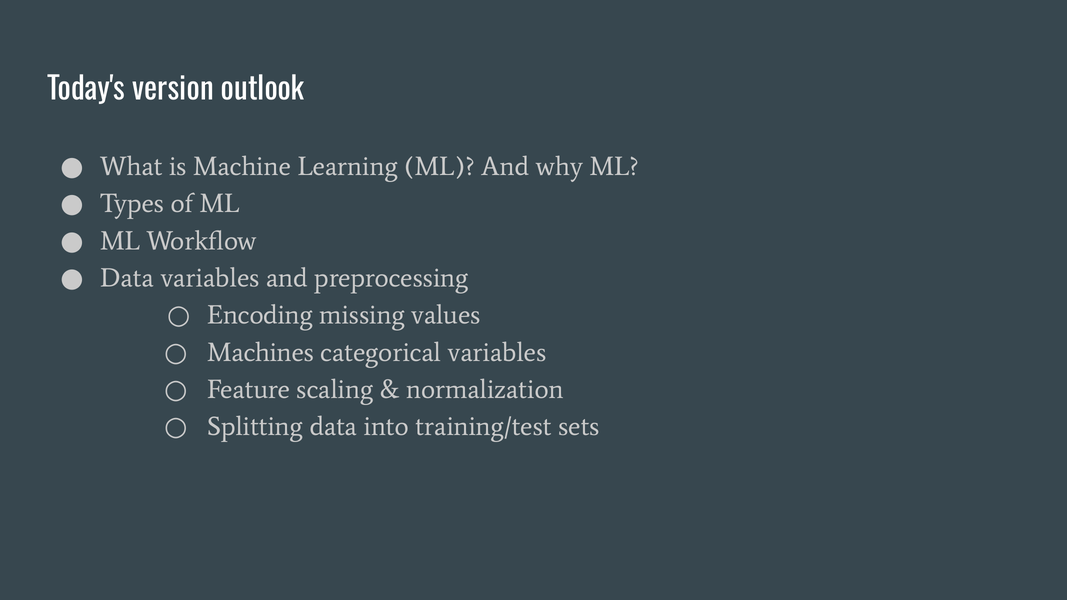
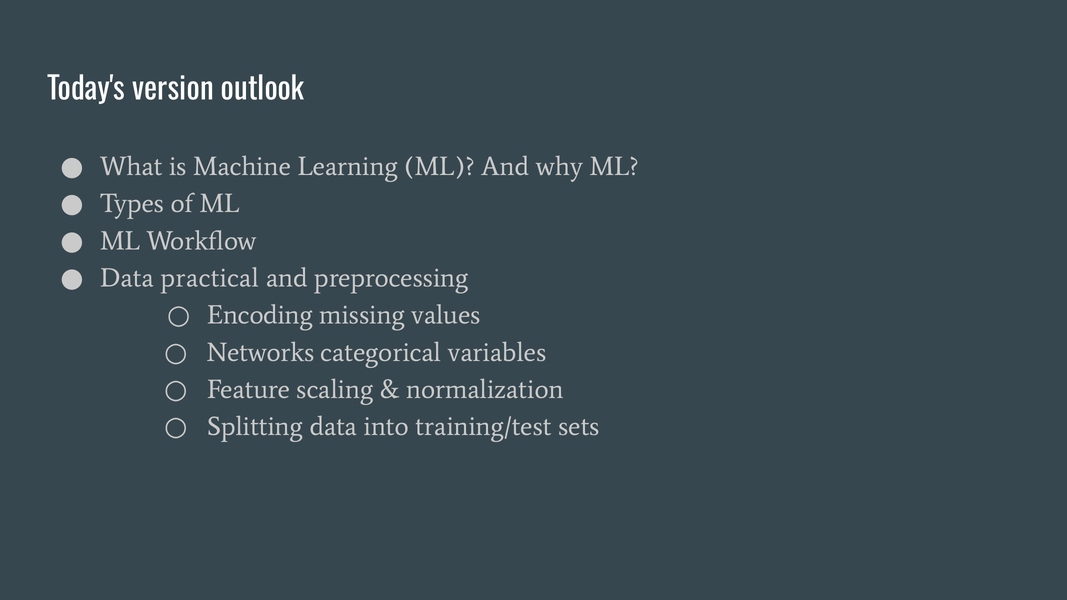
Data variables: variables -> practical
Machines: Machines -> Networks
